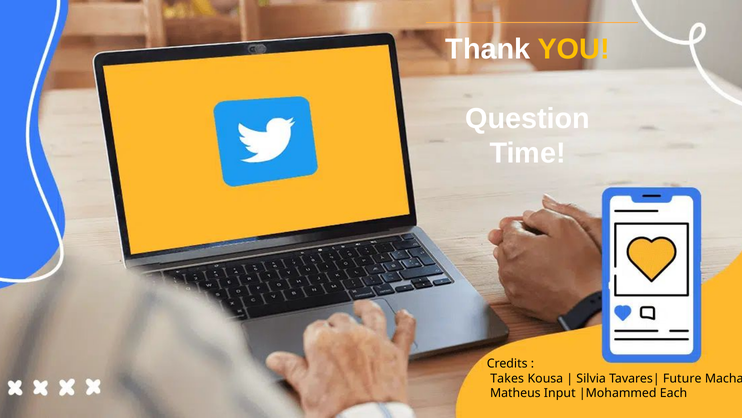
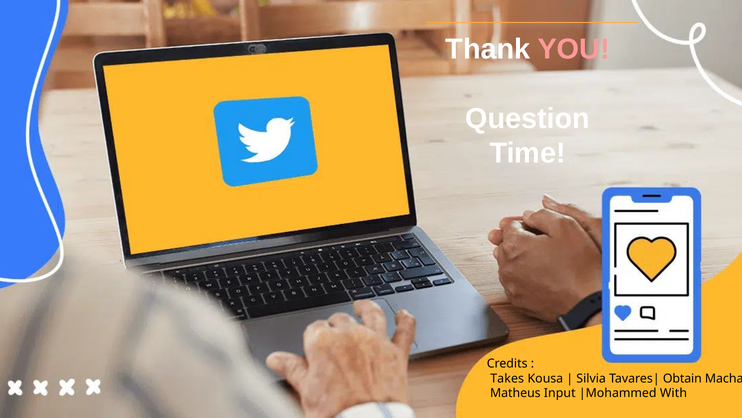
YOU colour: yellow -> pink
Future: Future -> Obtain
Each: Each -> With
